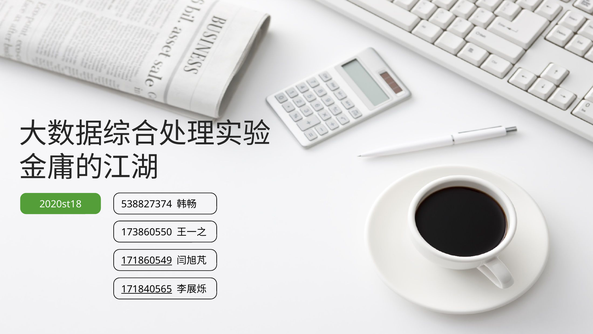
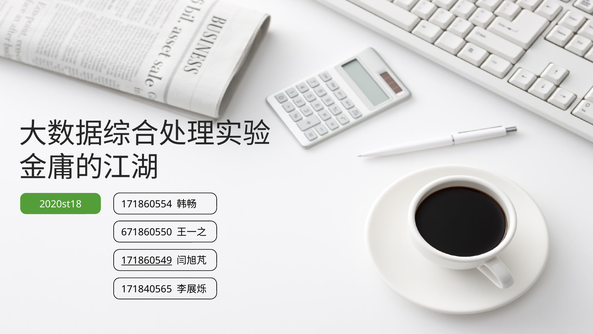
538827374: 538827374 -> 171860554
173860550: 173860550 -> 671860550
171840565 underline: present -> none
